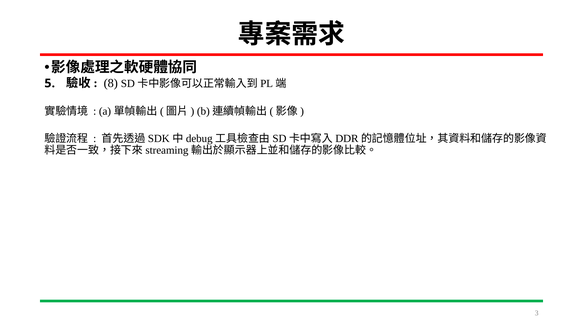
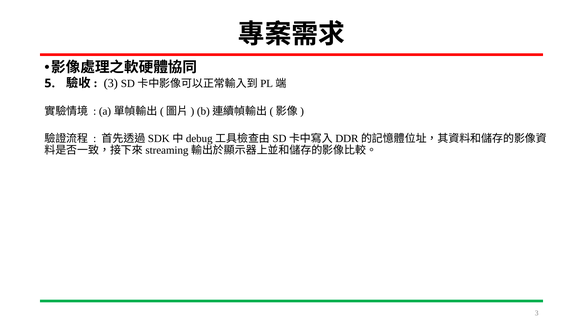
8 at (111, 83): 8 -> 3
